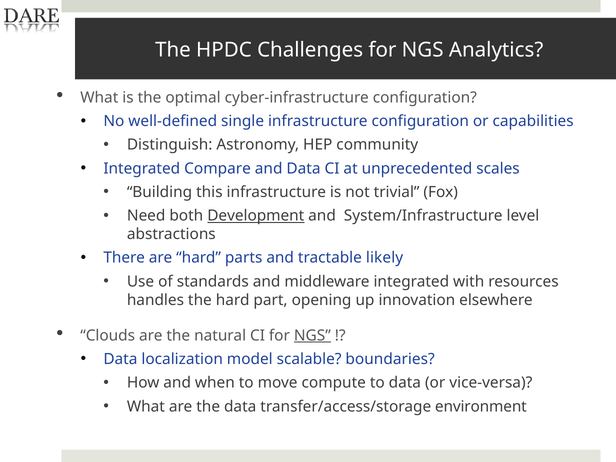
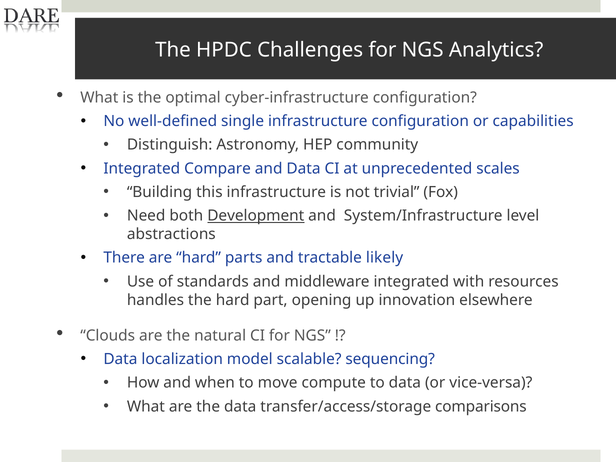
NGS at (312, 336) underline: present -> none
boundaries: boundaries -> sequencing
environment: environment -> comparisons
